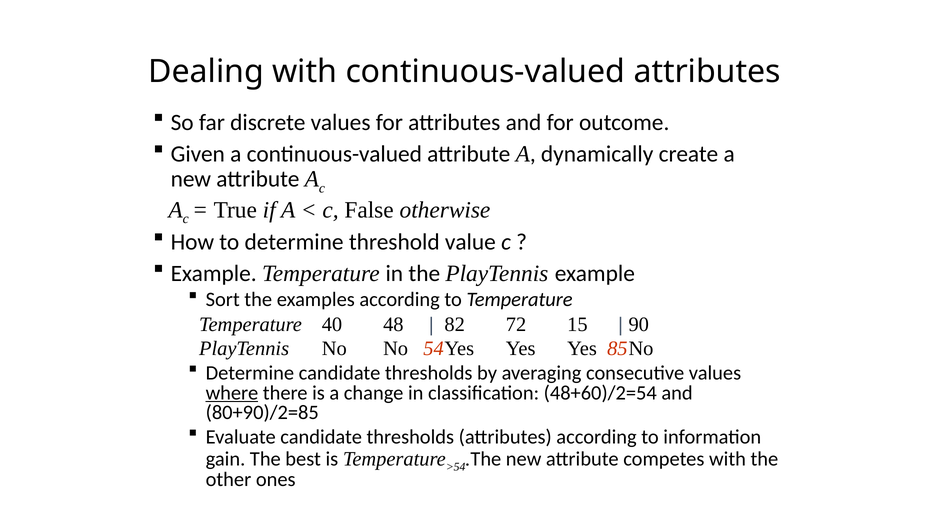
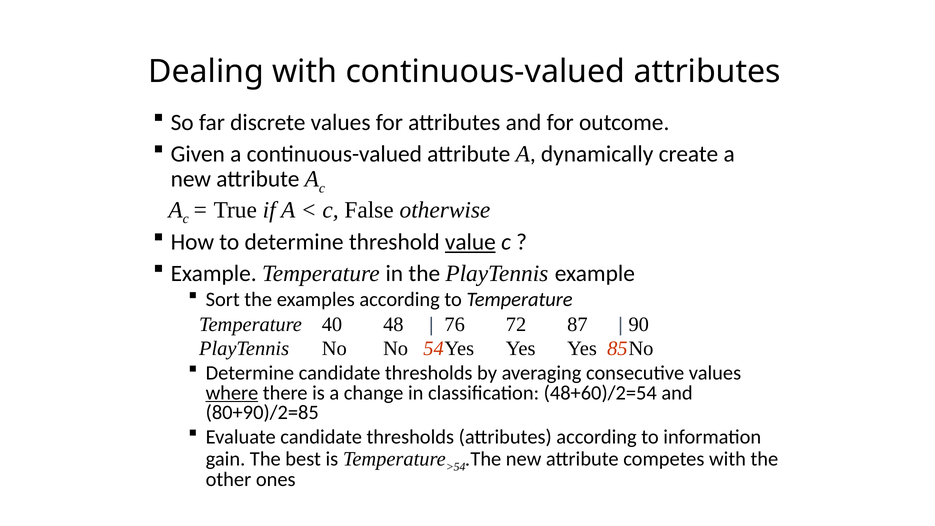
value underline: none -> present
82: 82 -> 76
15: 15 -> 87
